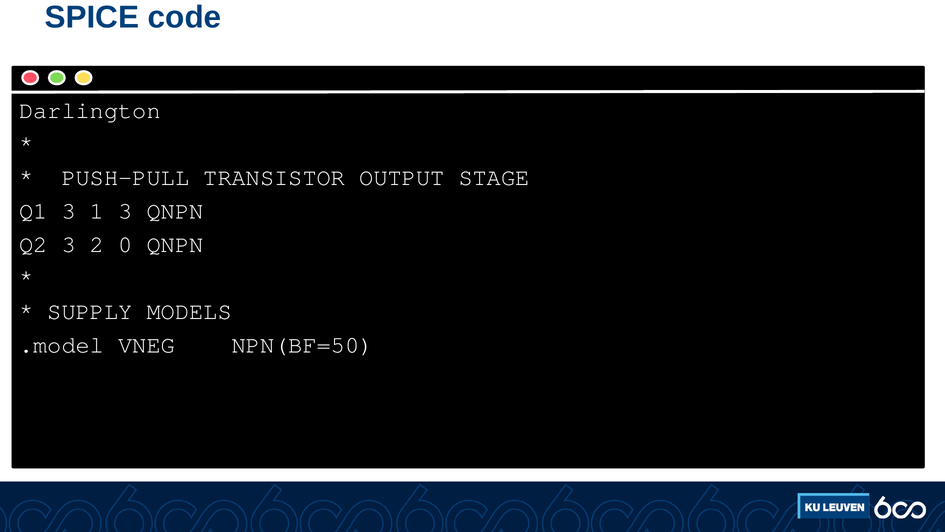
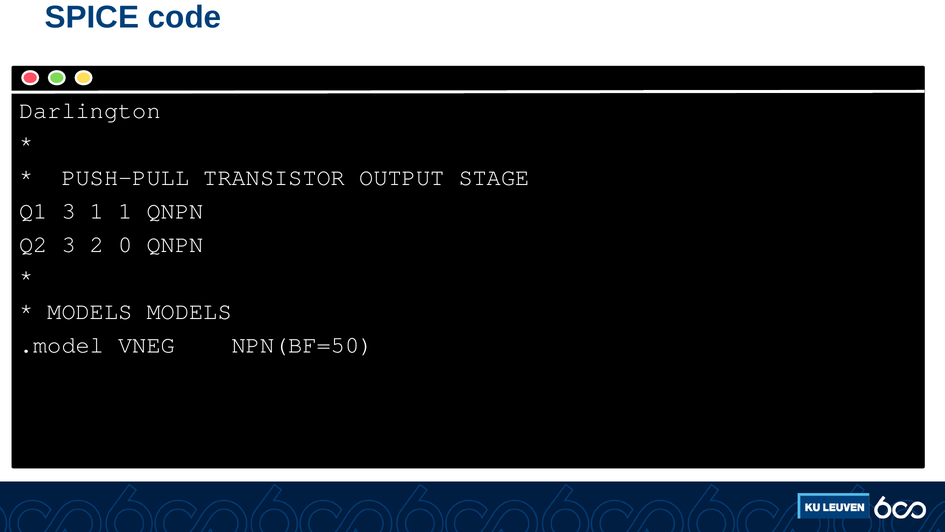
1 3: 3 -> 1
SUPPLY at (90, 311): SUPPLY -> MODELS
